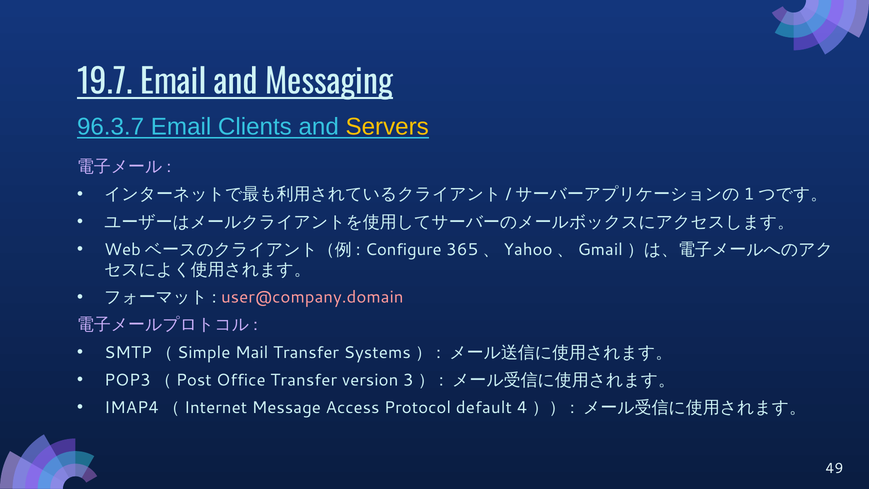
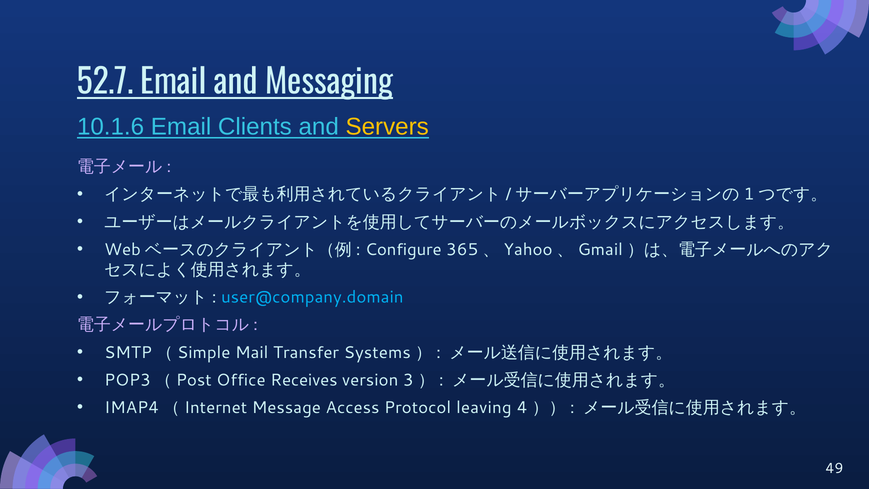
19.7: 19.7 -> 52.7
96.3.7: 96.3.7 -> 10.1.6
user@company.domain colour: pink -> light blue
Office Transfer: Transfer -> Receives
default: default -> leaving
